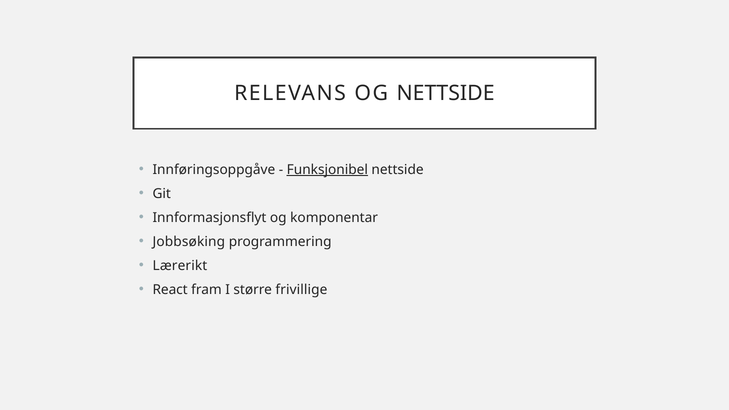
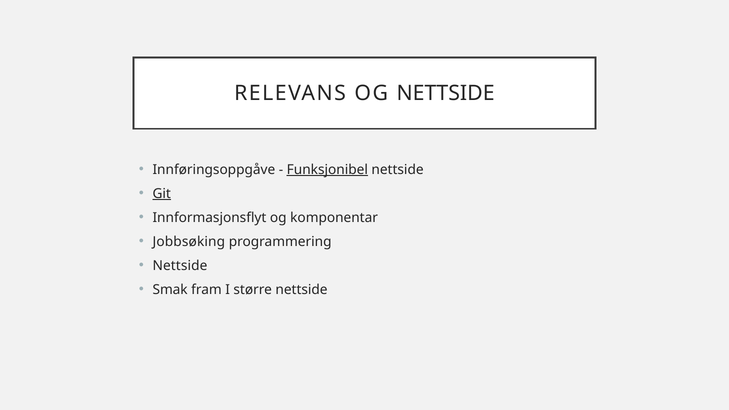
Git underline: none -> present
Lærerikt at (180, 266): Lærerikt -> Nettside
React: React -> Smak
større frivillige: frivillige -> nettside
